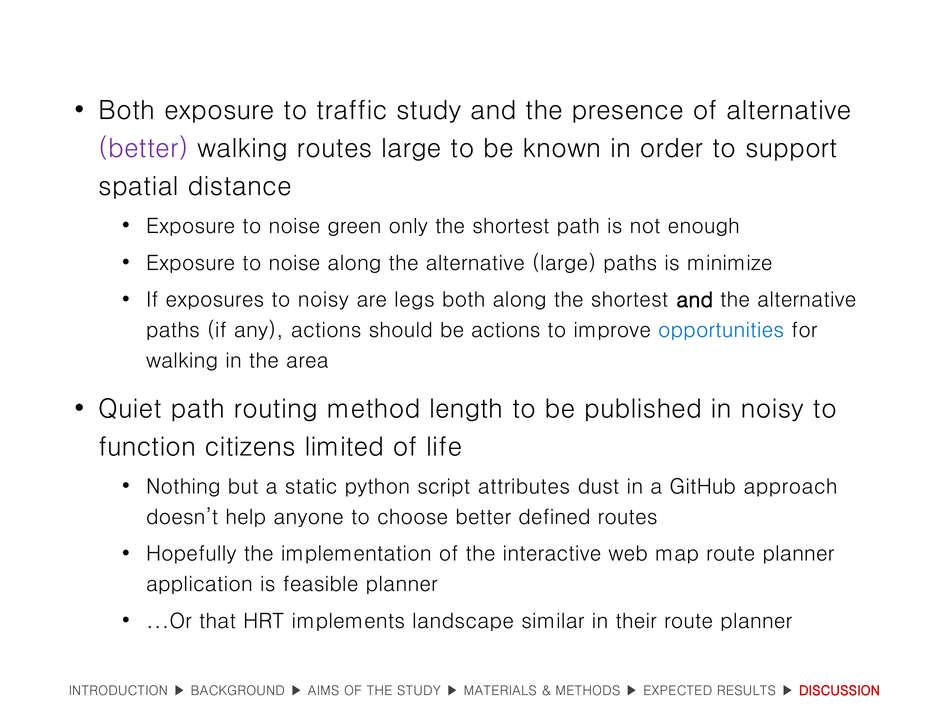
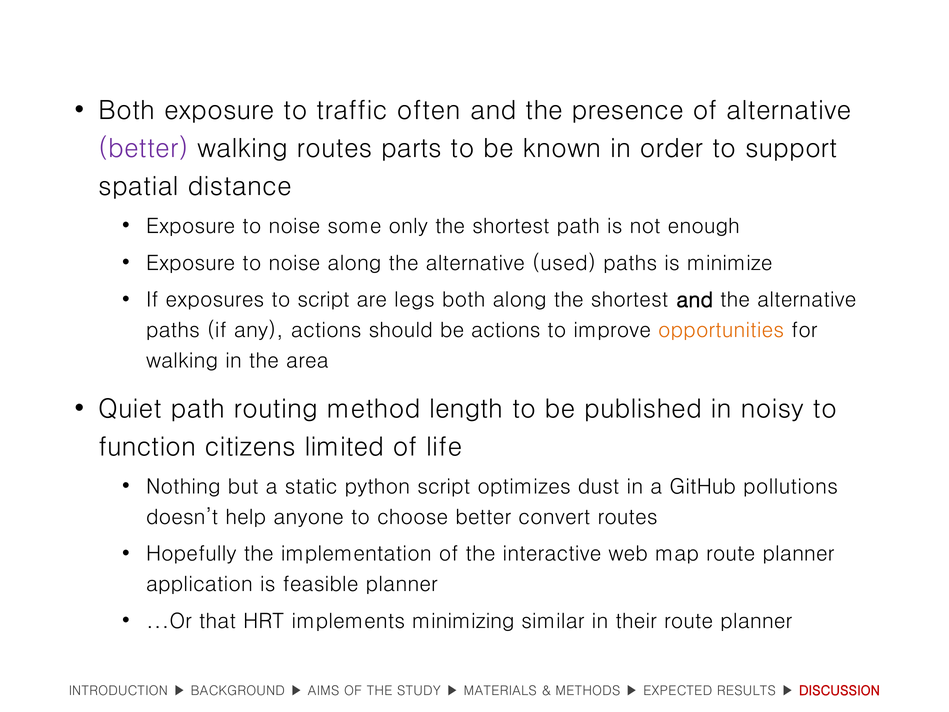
traffic study: study -> often
routes large: large -> parts
green: green -> some
alternative large: large -> used
to noisy: noisy -> script
opportunities colour: blue -> orange
attributes: attributes -> optimizes
approach: approach -> pollutions
defined: defined -> convert
landscape: landscape -> minimizing
